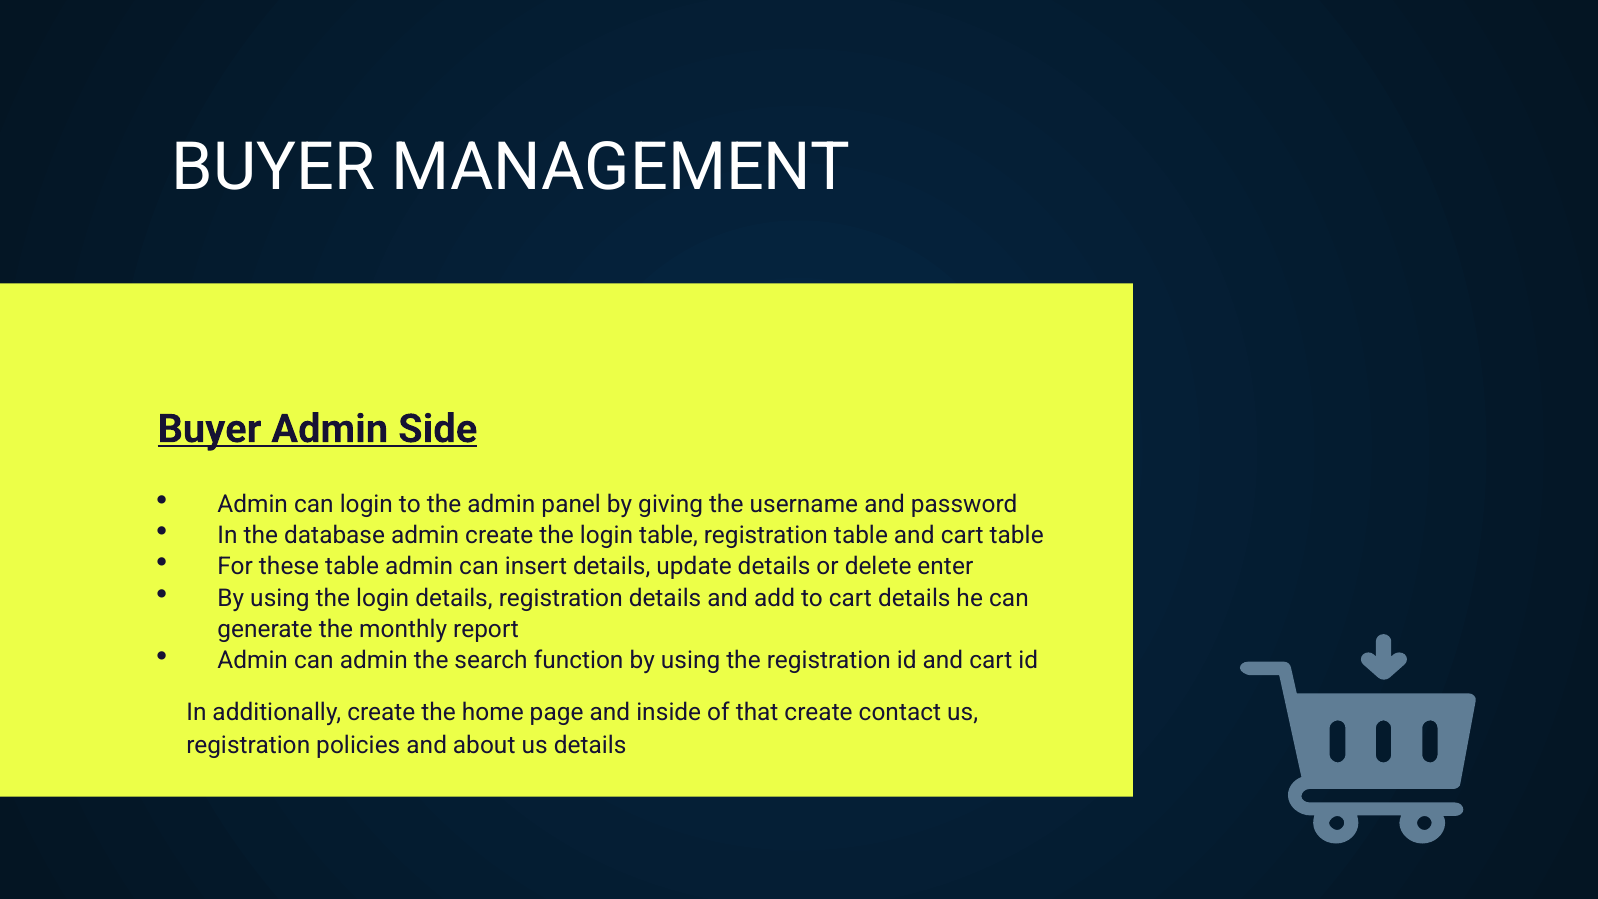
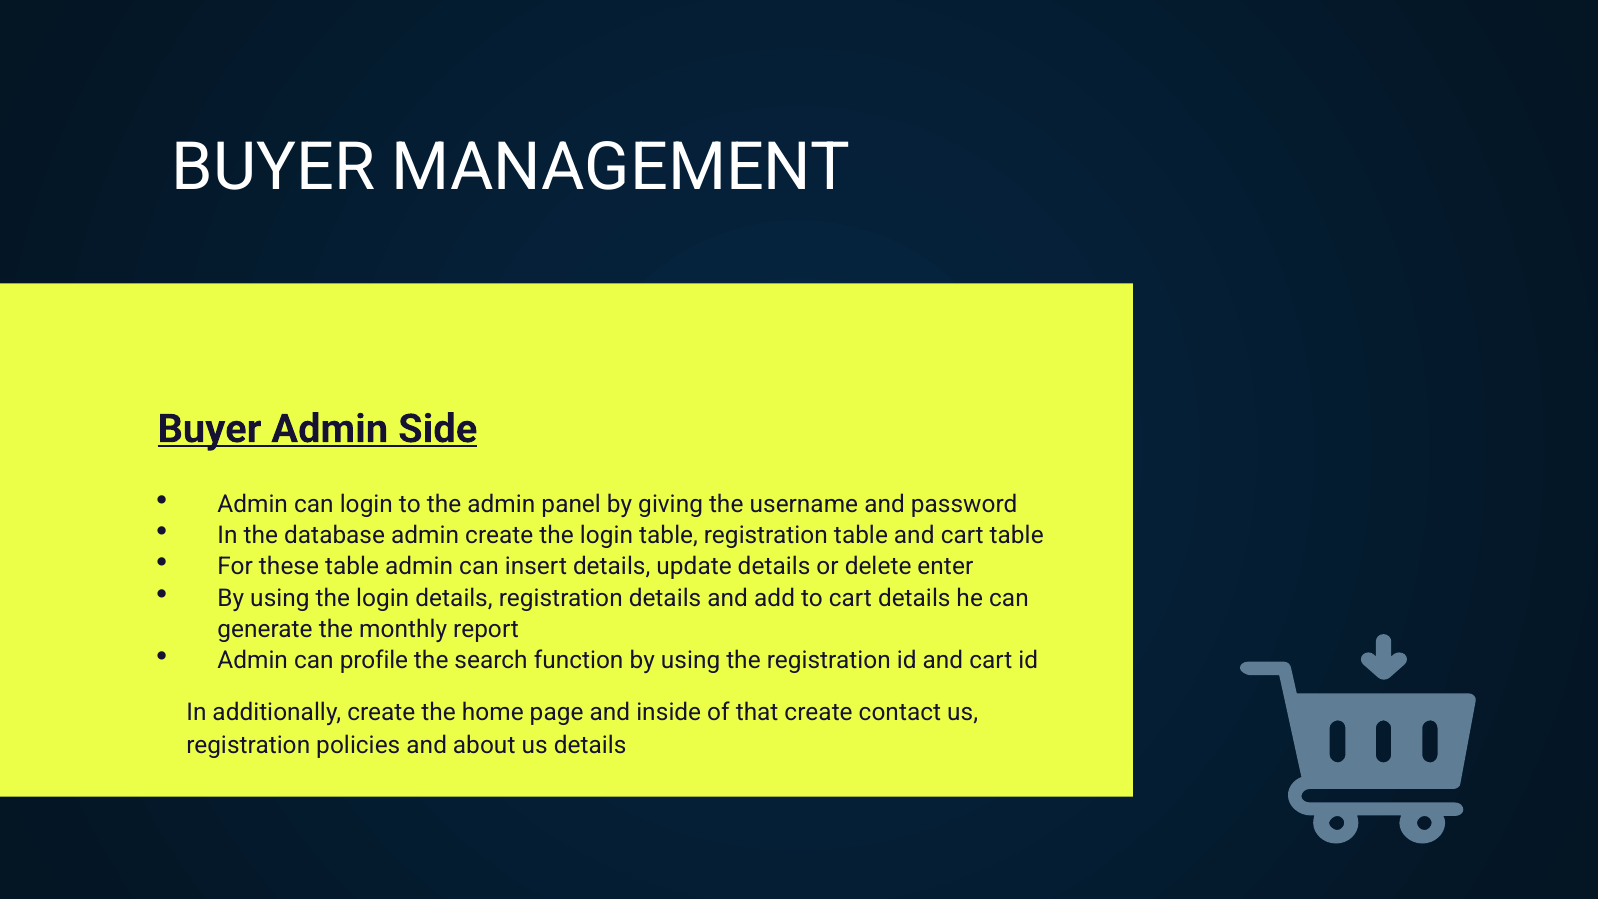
can admin: admin -> profile
